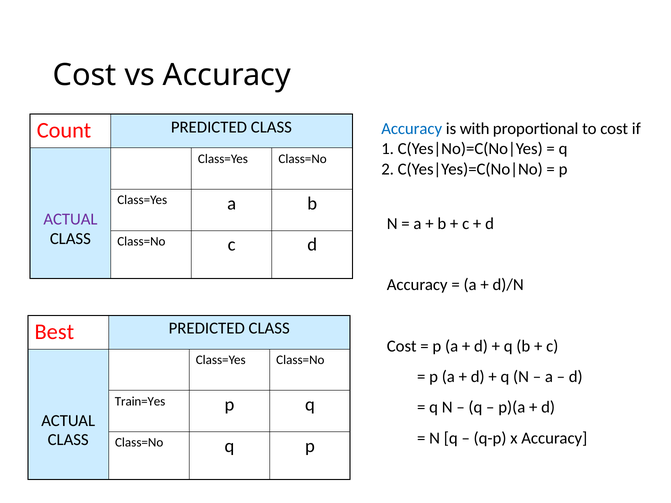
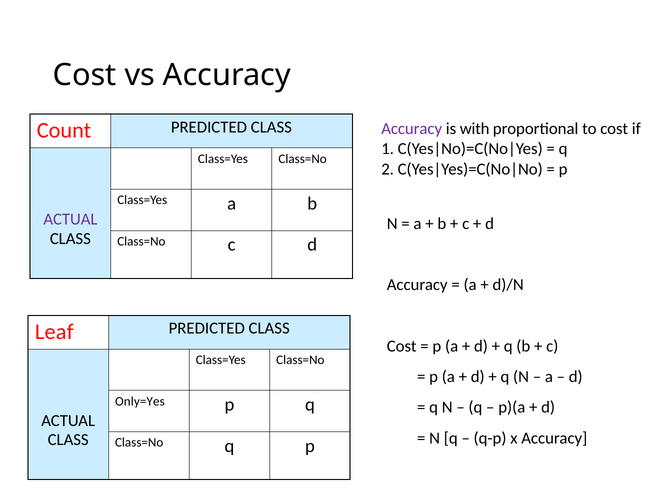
Accuracy at (412, 129) colour: blue -> purple
Best: Best -> Leaf
Train=Yes: Train=Yes -> Only=Yes
